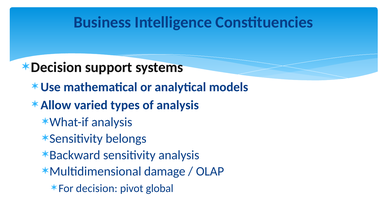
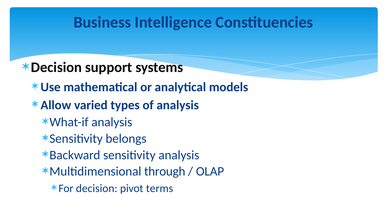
damage: damage -> through
global: global -> terms
